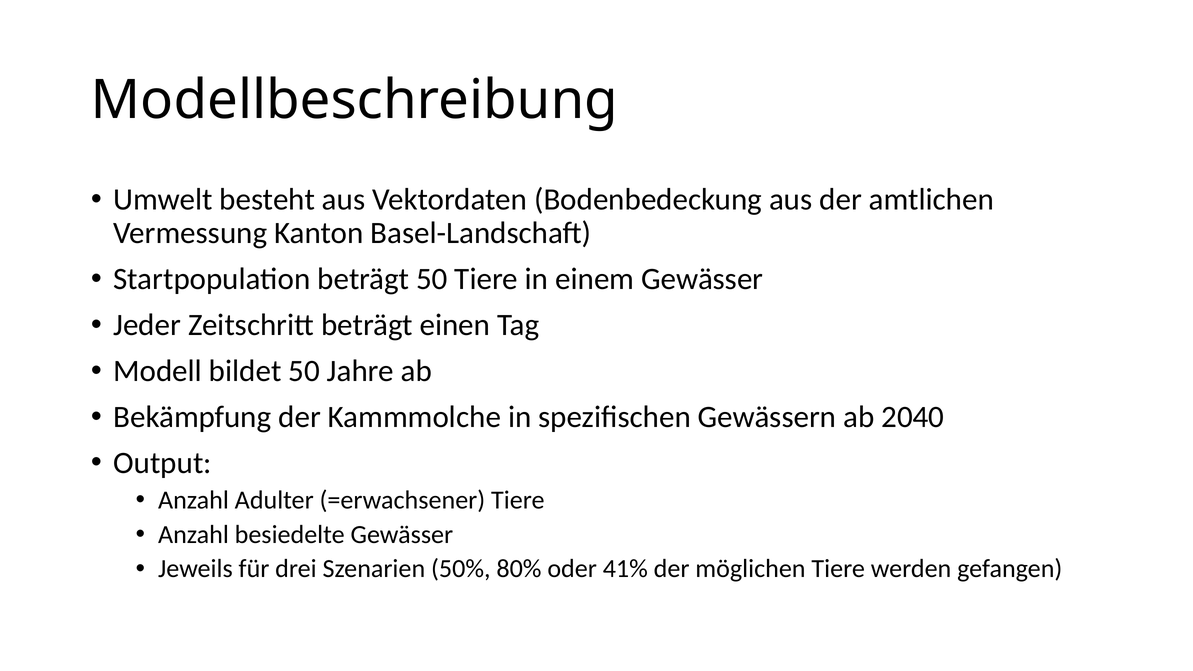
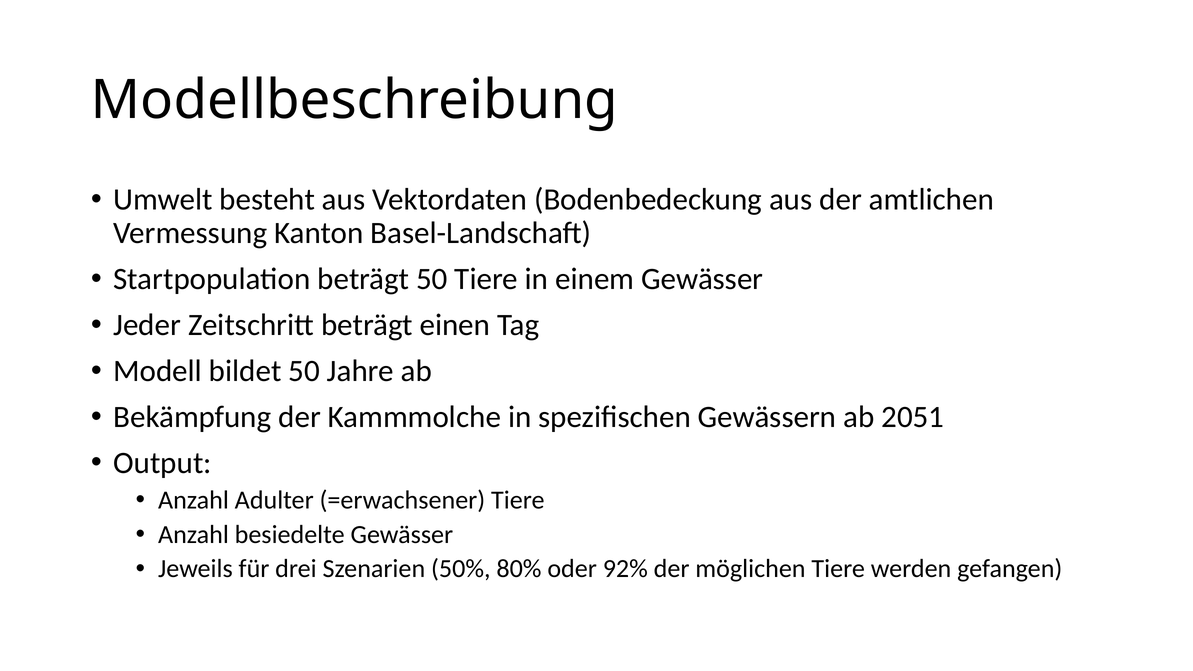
2040: 2040 -> 2051
41%: 41% -> 92%
